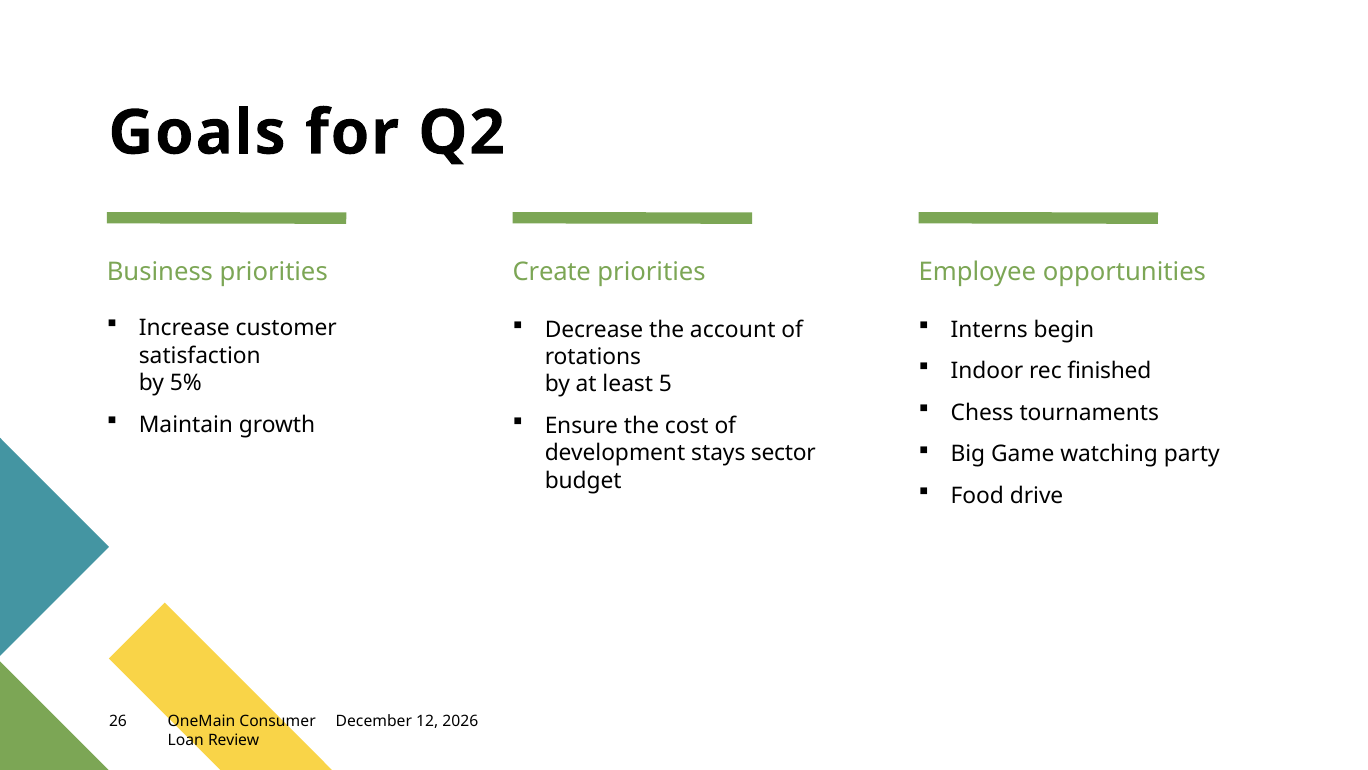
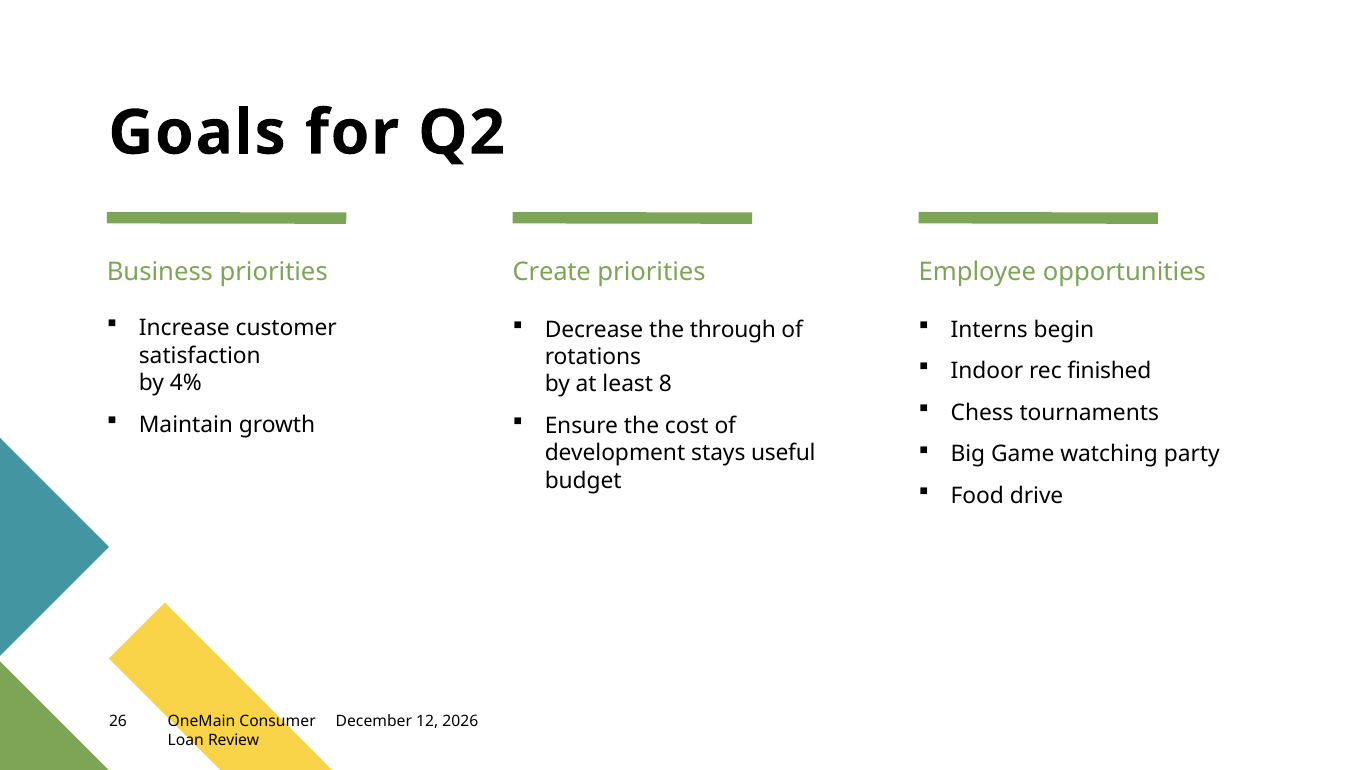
account: account -> through
5%: 5% -> 4%
5: 5 -> 8
sector: sector -> useful
